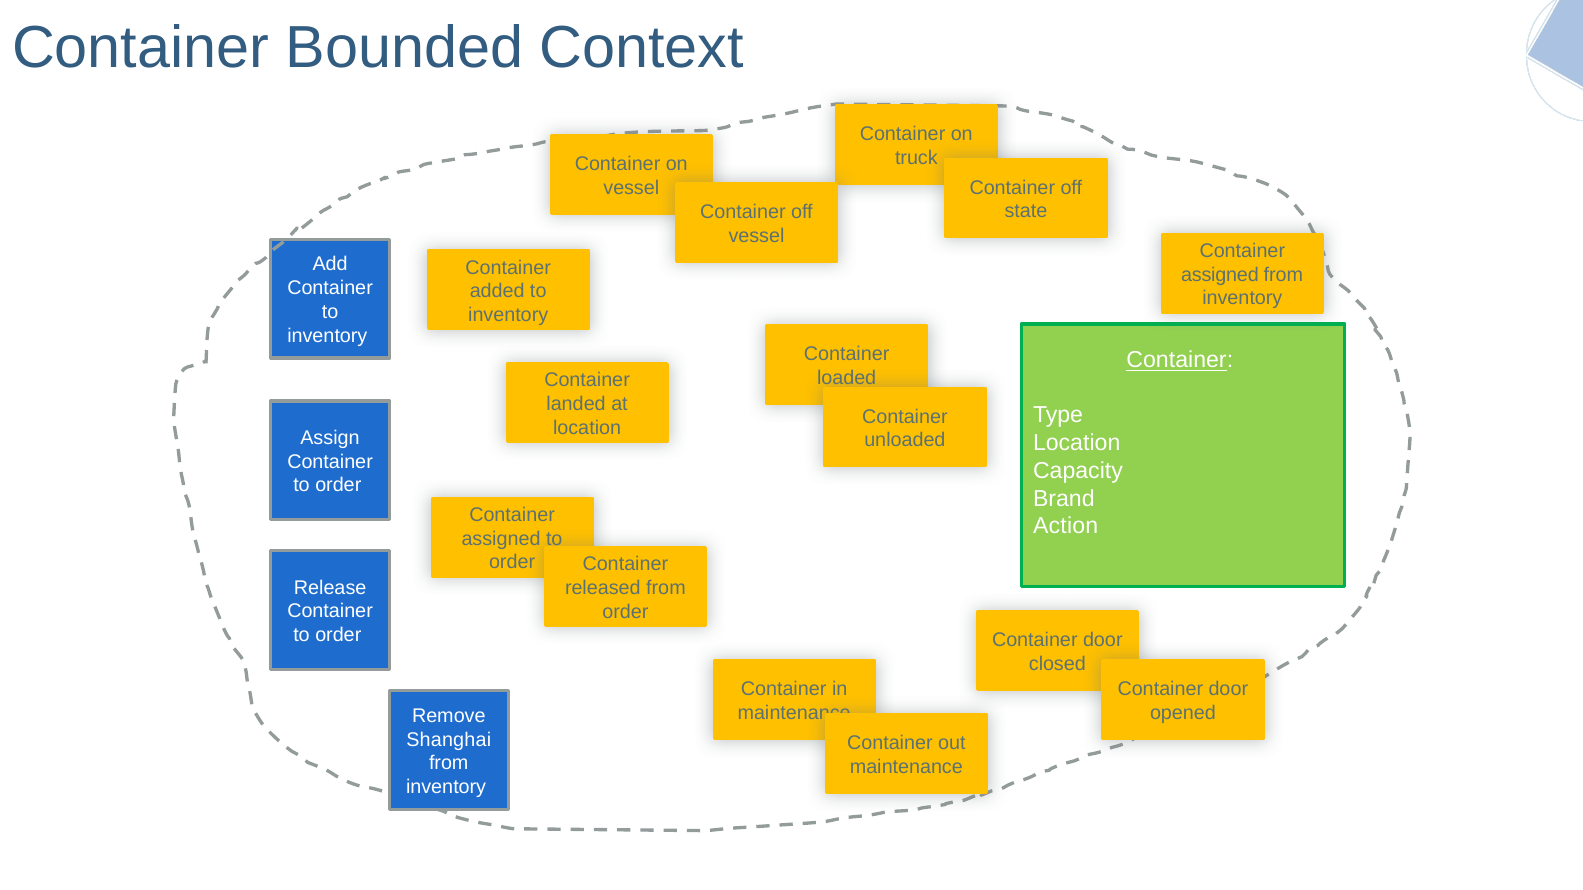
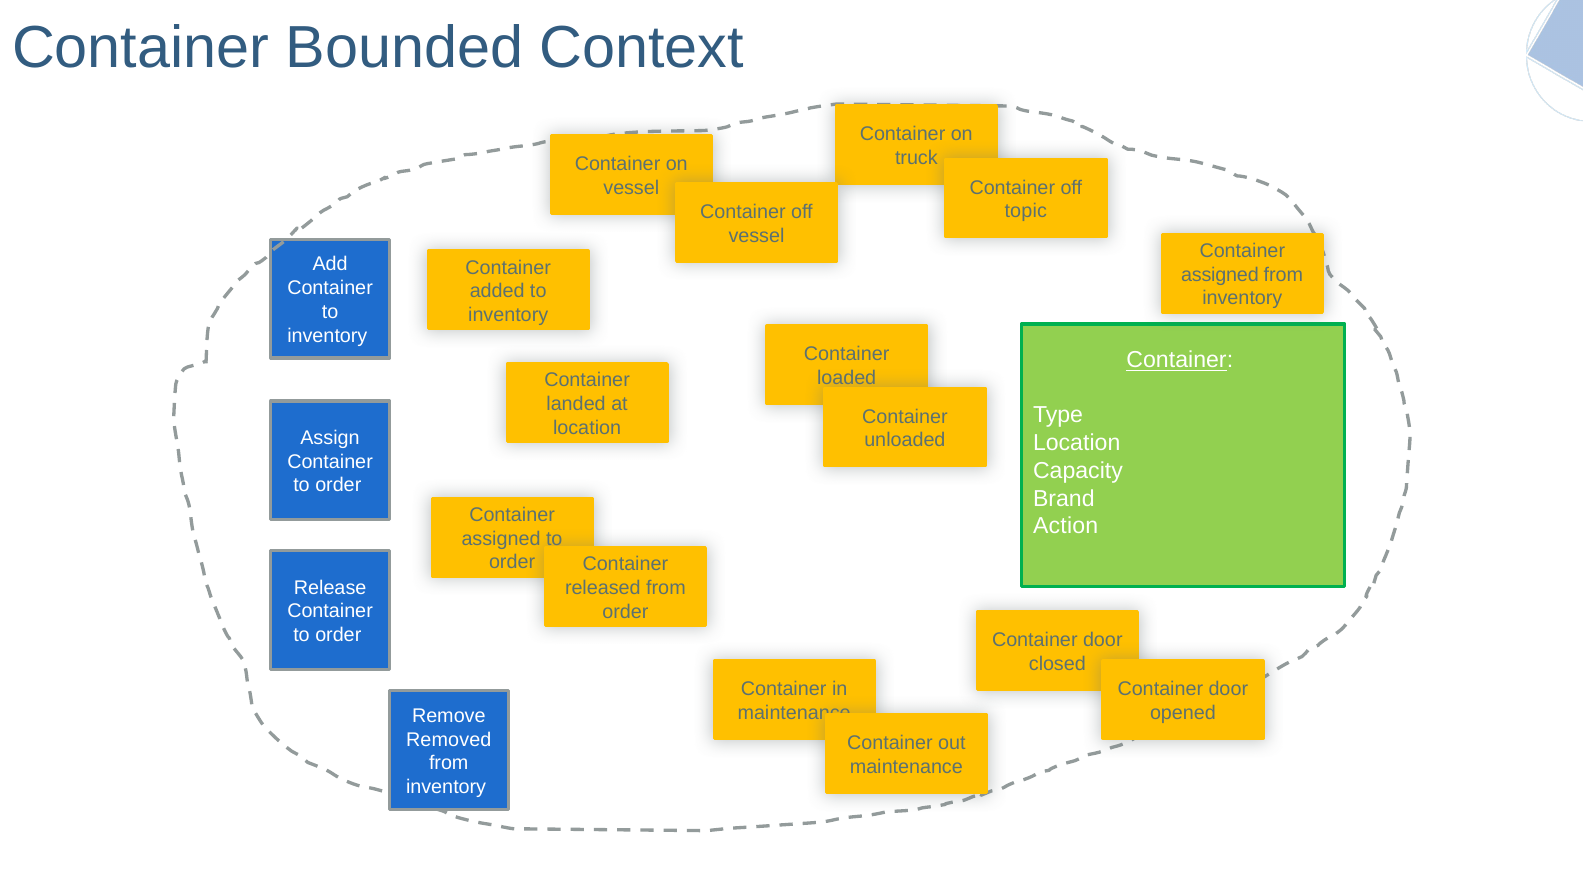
state: state -> topic
Shanghai: Shanghai -> Removed
